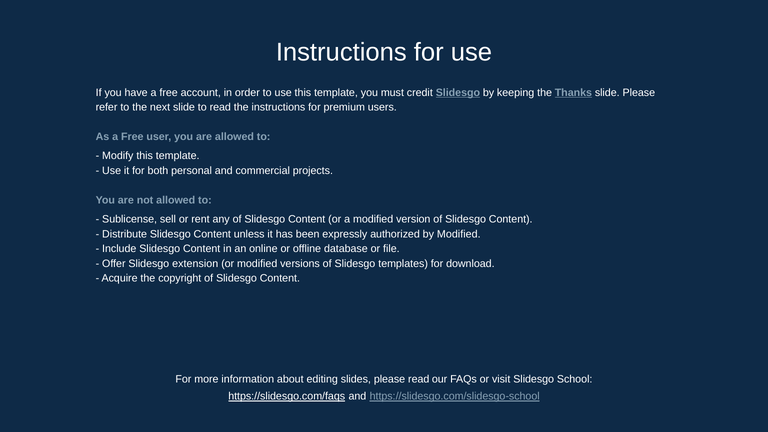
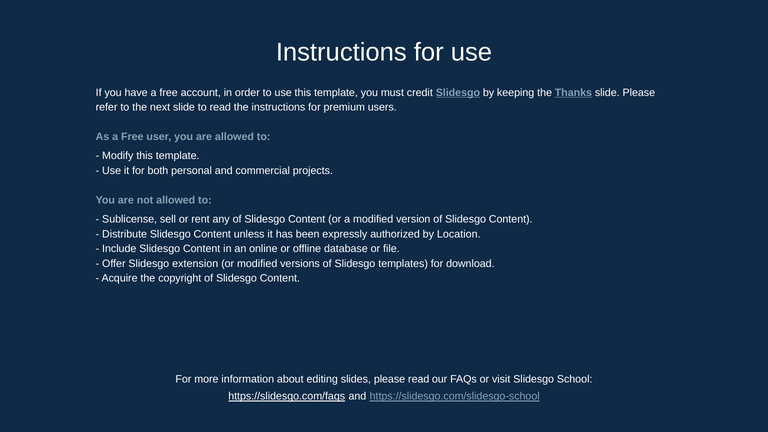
by Modified: Modified -> Location
